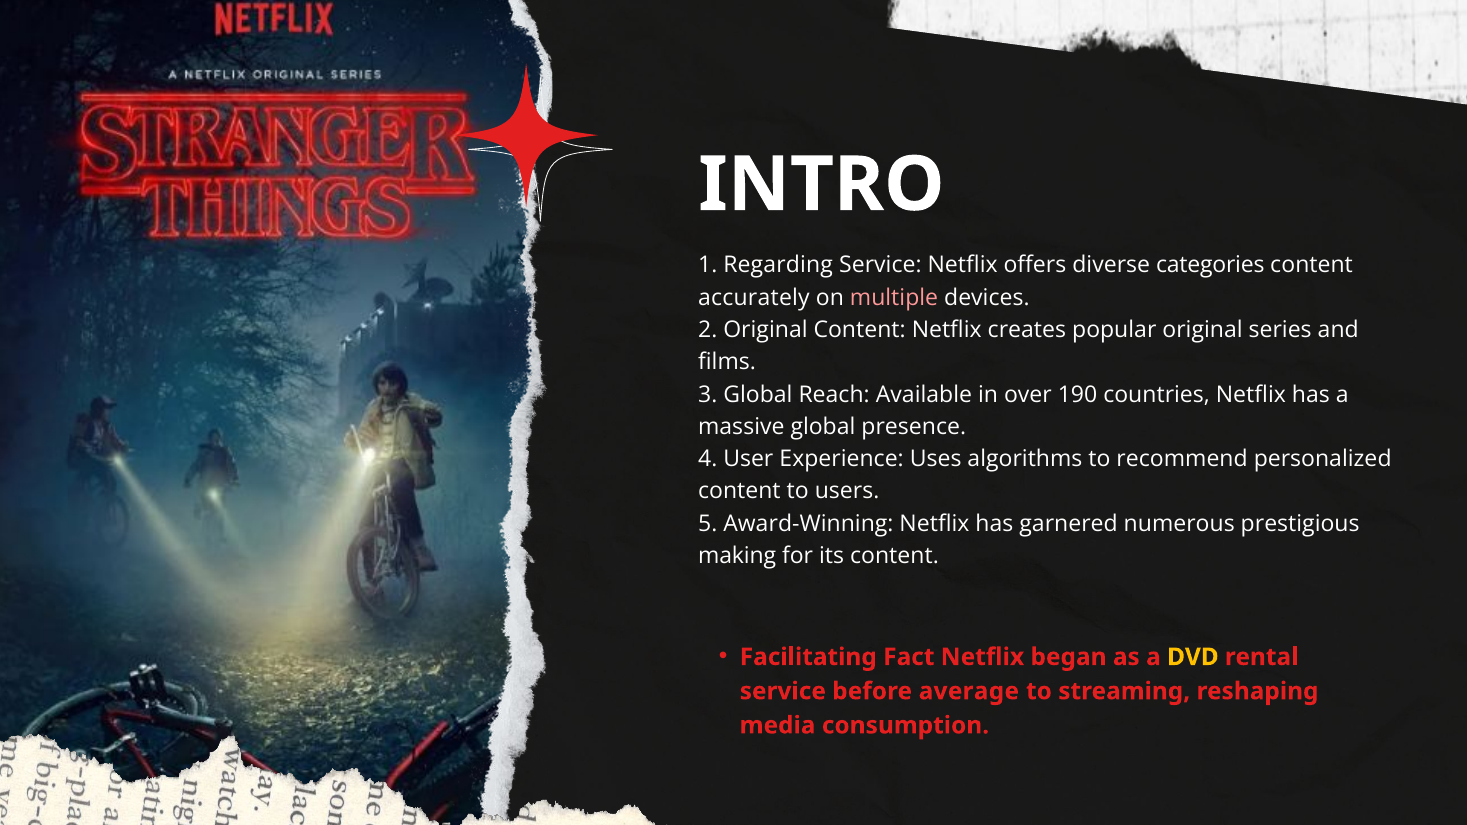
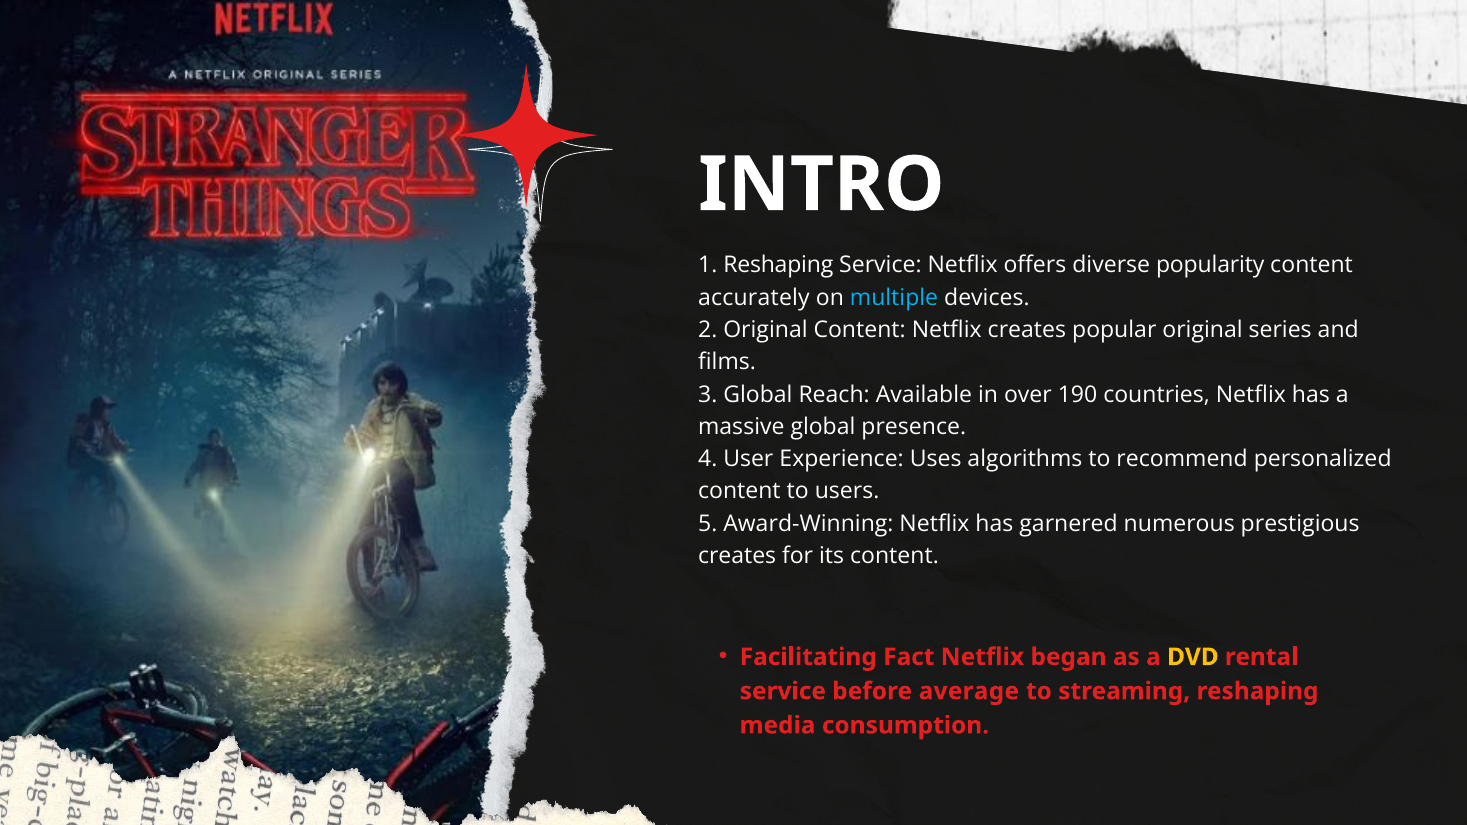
1 Regarding: Regarding -> Reshaping
categories: categories -> popularity
multiple colour: pink -> light blue
making at (737, 556): making -> creates
